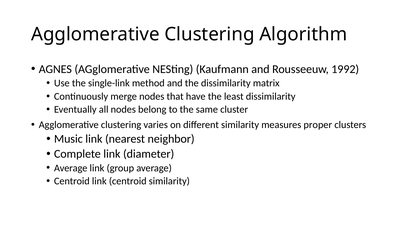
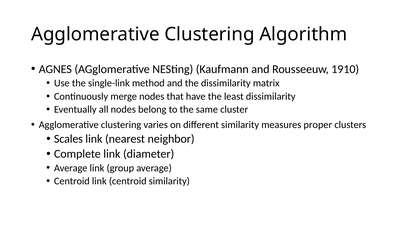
1992: 1992 -> 1910
Music: Music -> Scales
